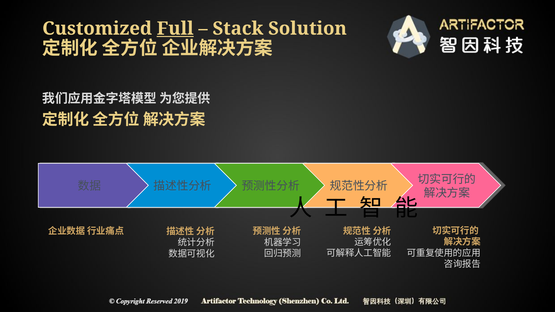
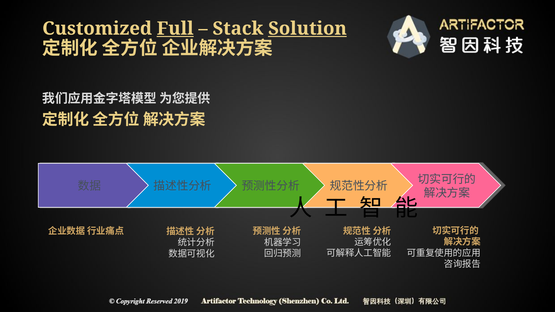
Solution underline: none -> present
